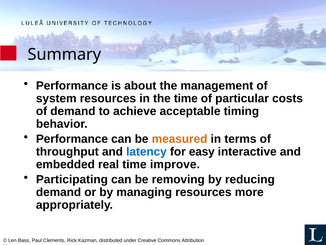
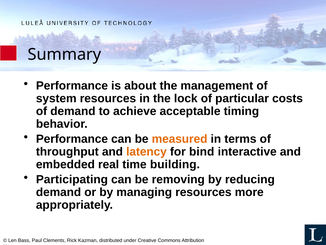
the time: time -> lock
latency colour: blue -> orange
easy: easy -> bind
improve: improve -> building
